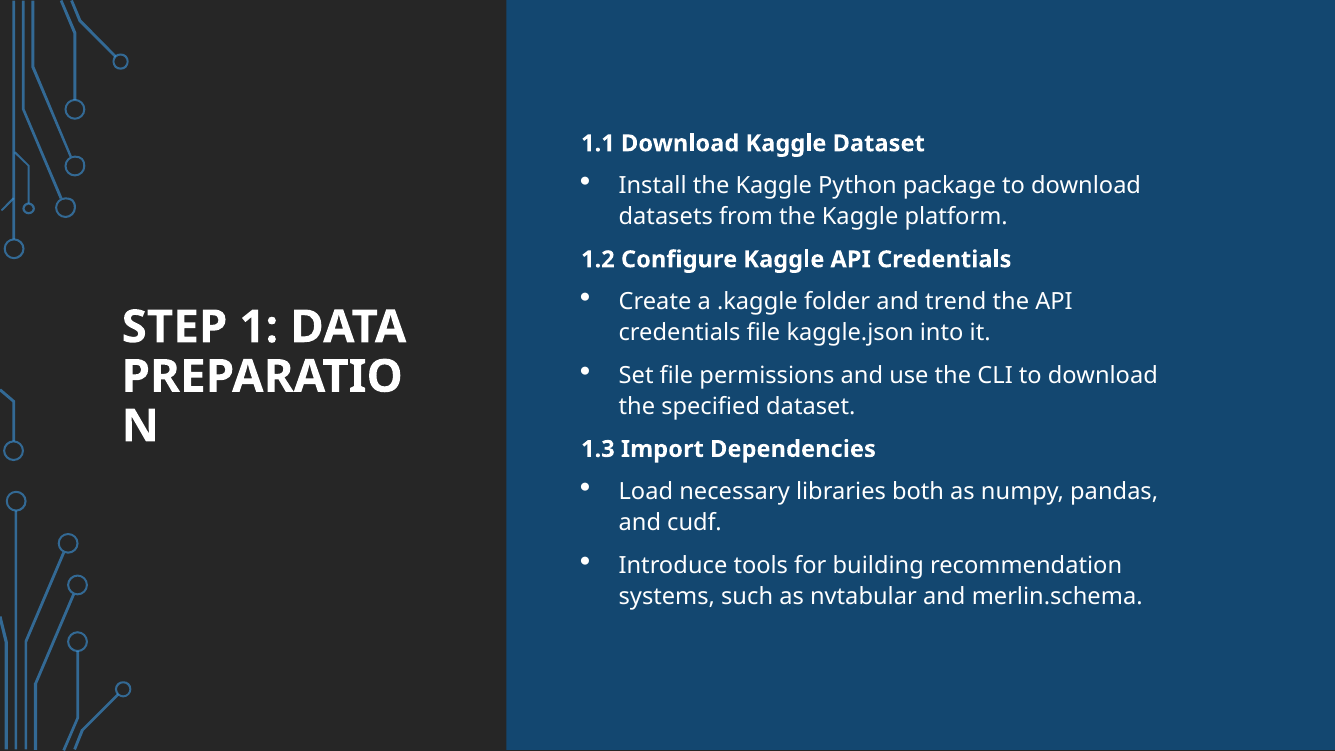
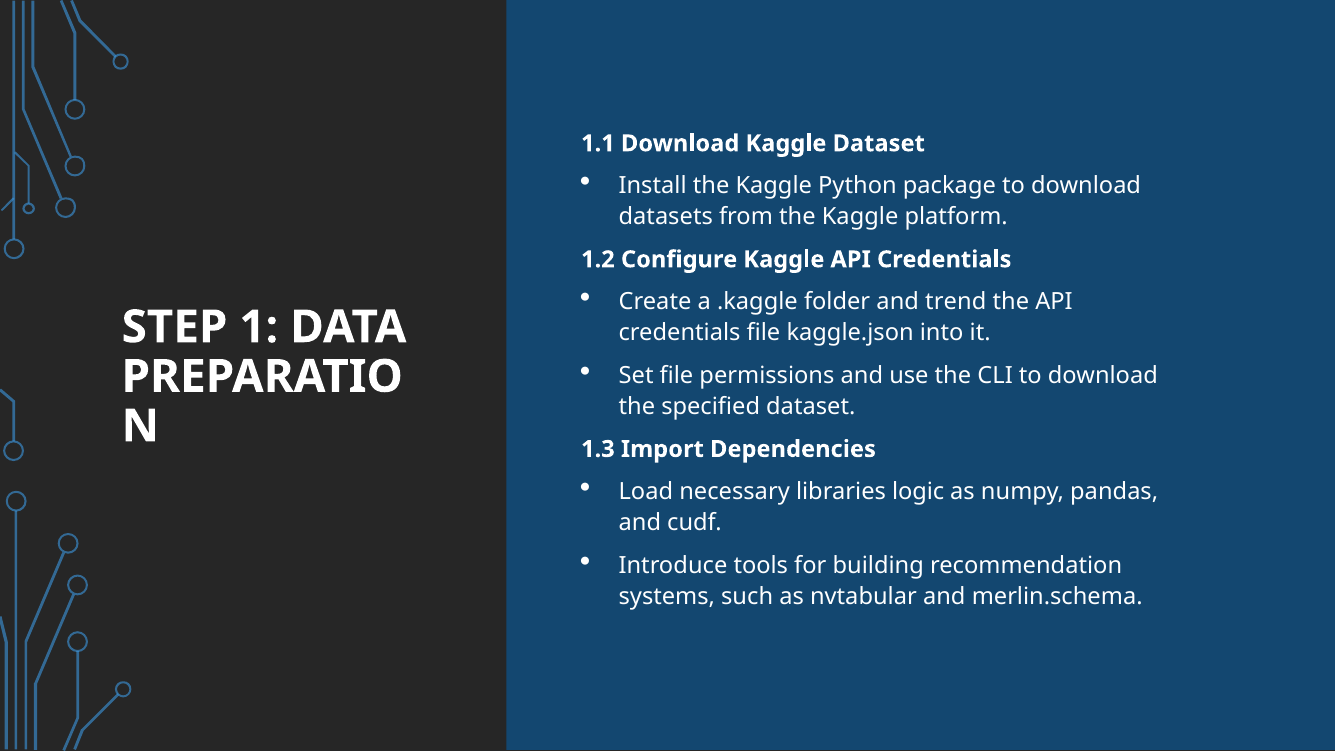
both: both -> logic
